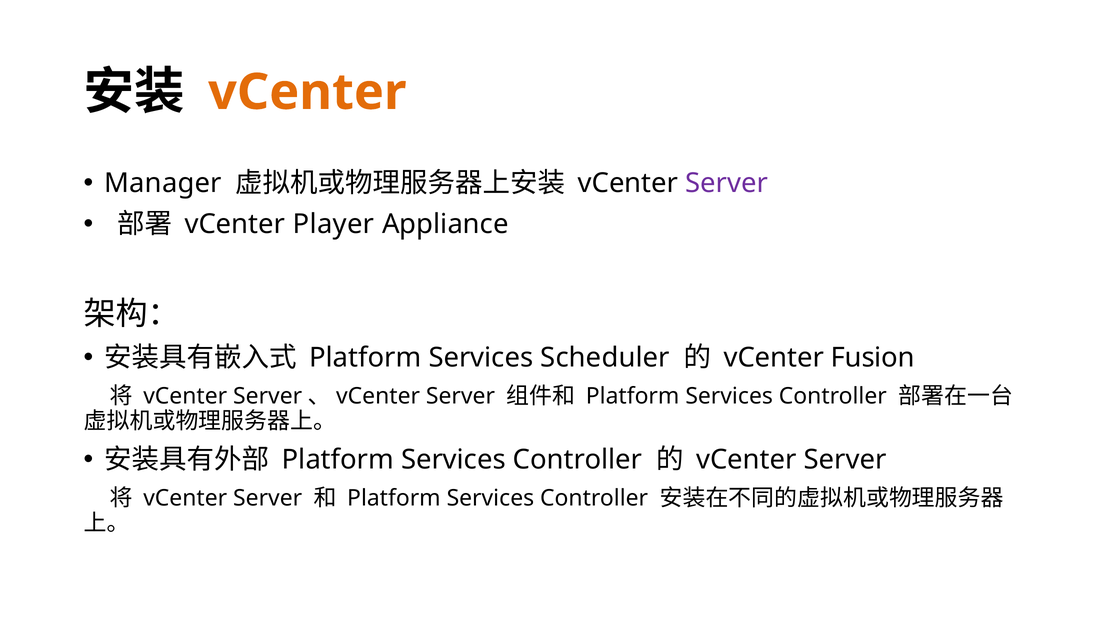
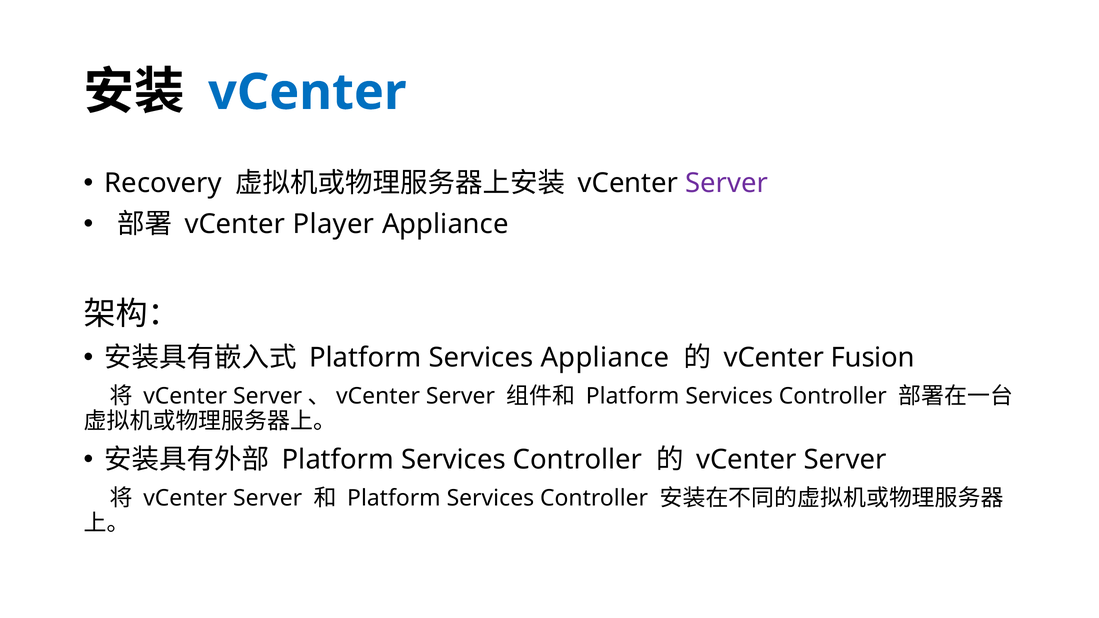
vCenter at (307, 92) colour: orange -> blue
Manager: Manager -> Recovery
Services Scheduler: Scheduler -> Appliance
